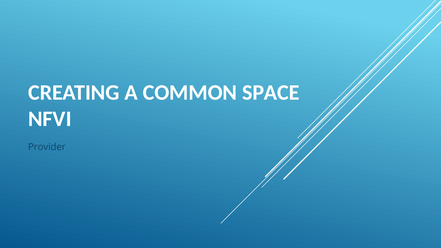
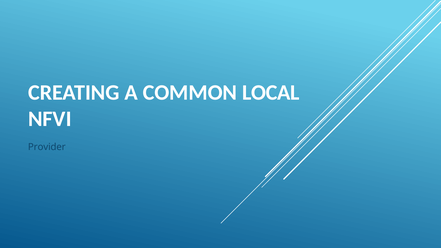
SPACE: SPACE -> LOCAL
